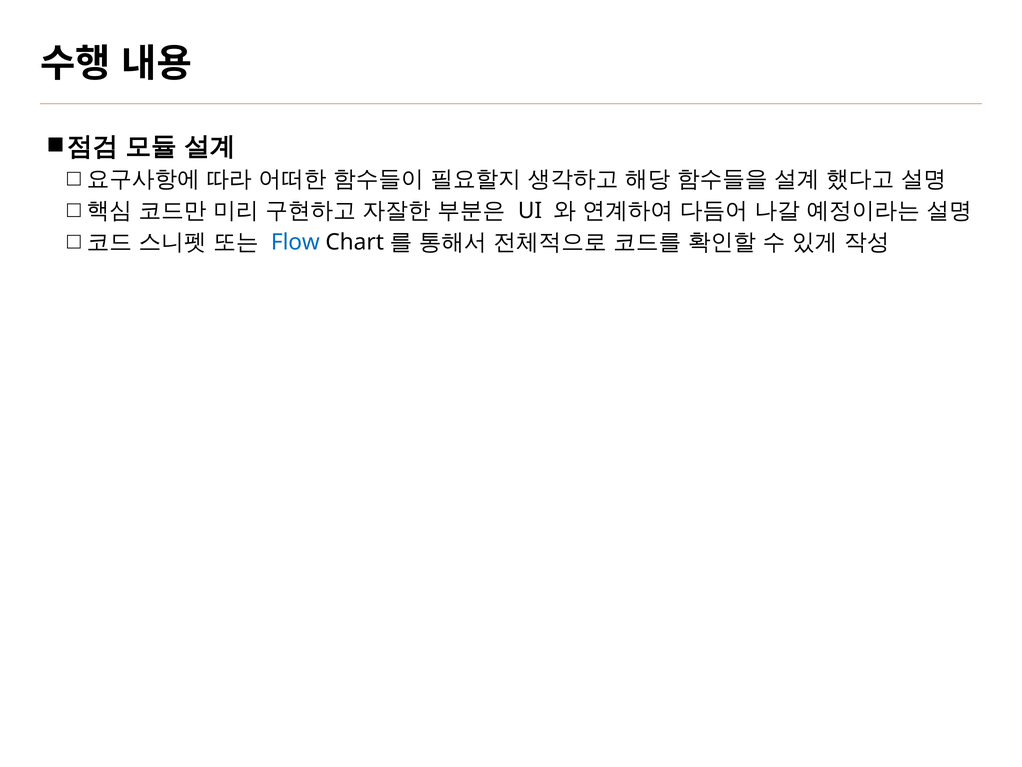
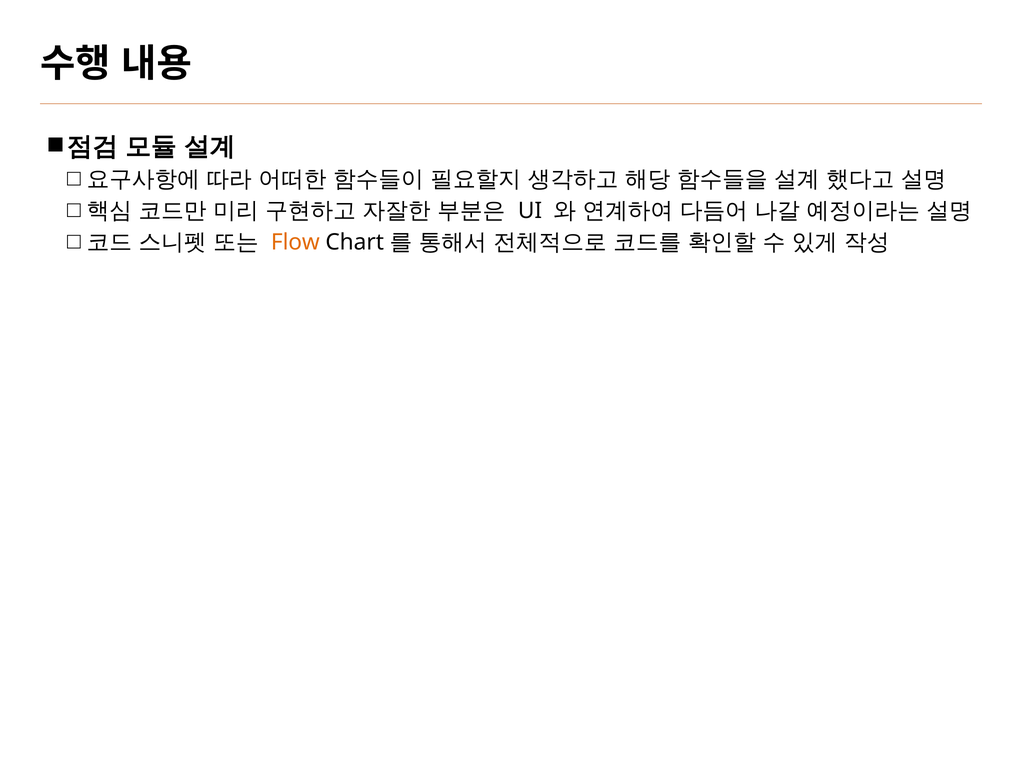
Flow colour: blue -> orange
